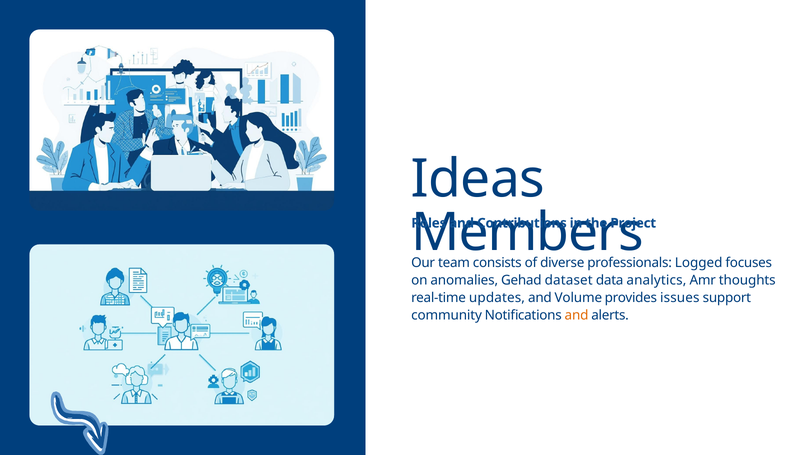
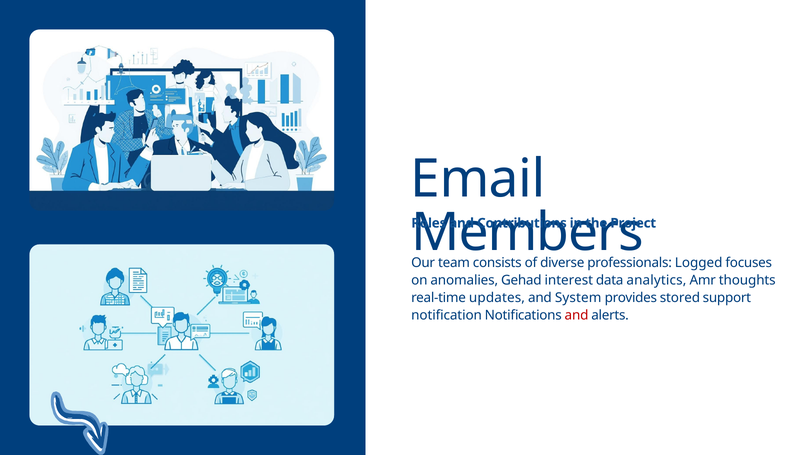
Ideas: Ideas -> Email
dataset: dataset -> interest
Volume: Volume -> System
issues: issues -> stored
community: community -> notification
and at (577, 315) colour: orange -> red
